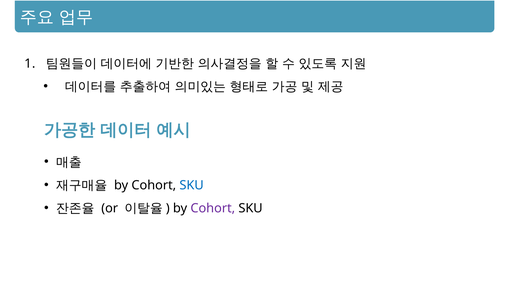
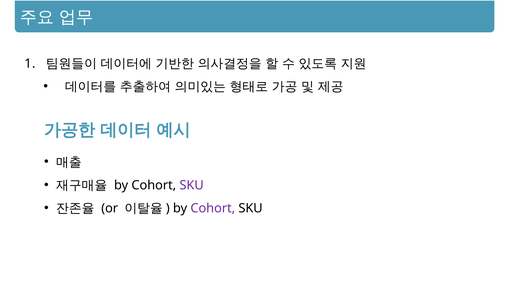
SKU at (192, 185) colour: blue -> purple
